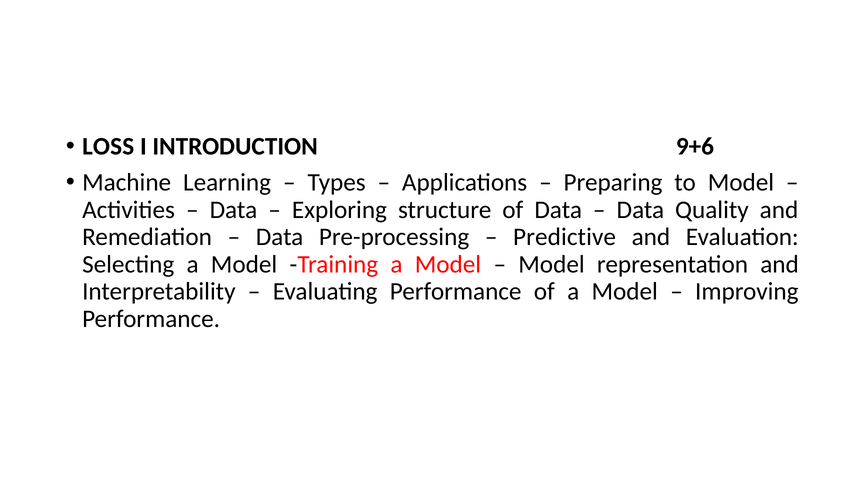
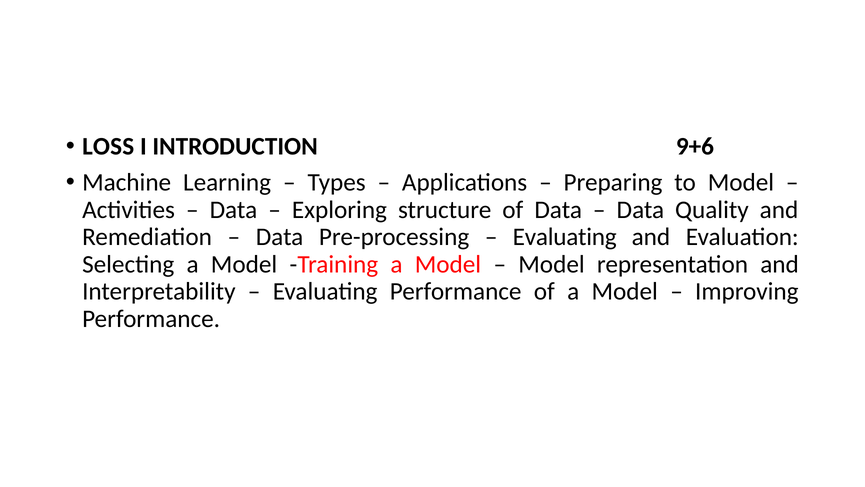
Predictive at (565, 237): Predictive -> Evaluating
